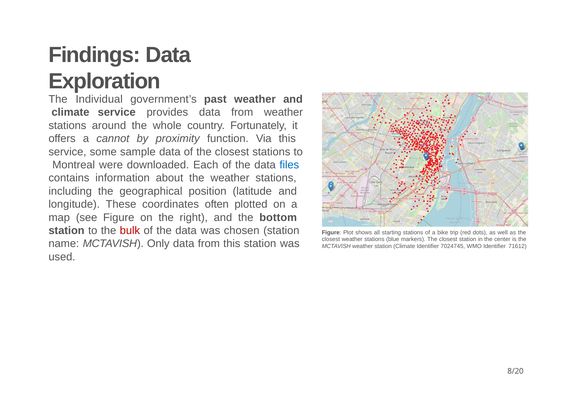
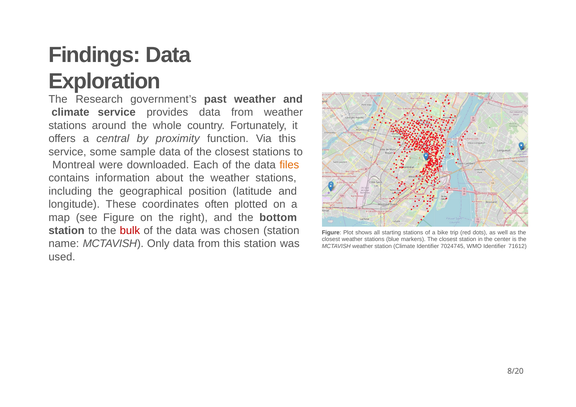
Individual: Individual -> Research
cannot: cannot -> central
files colour: blue -> orange
